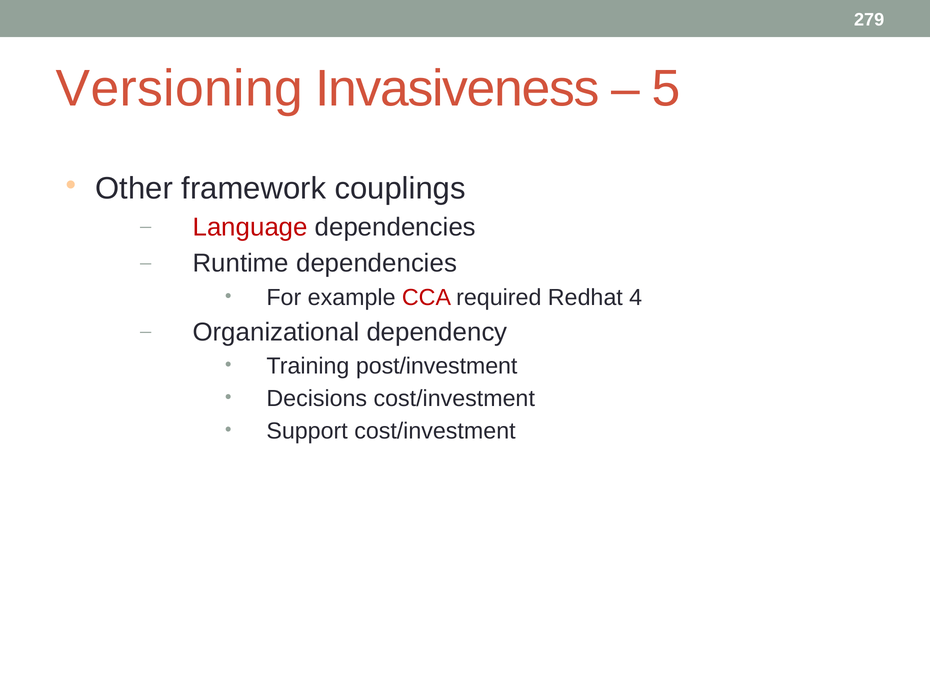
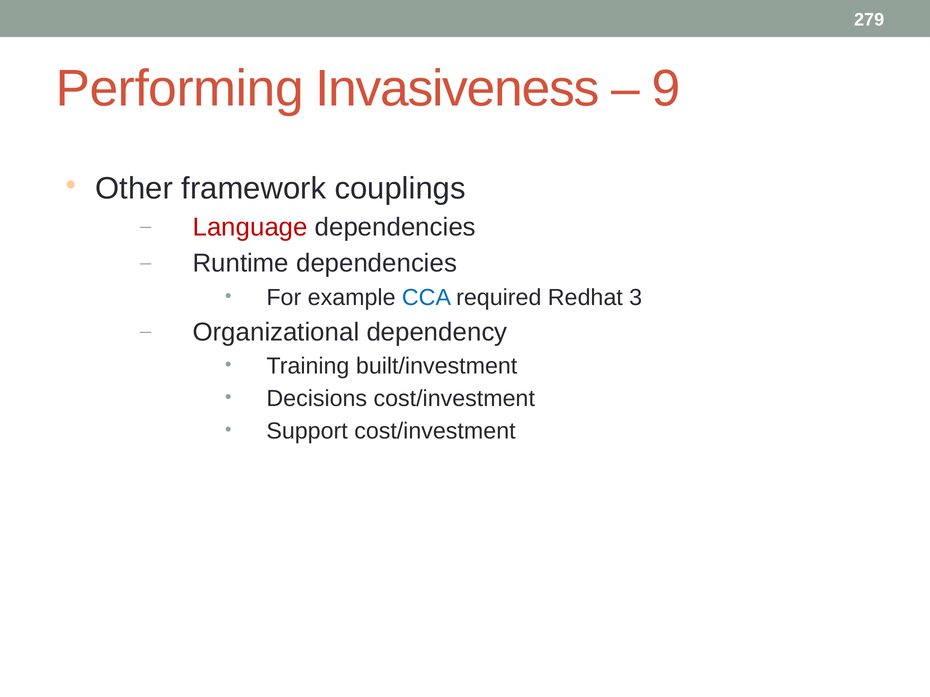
Versioning: Versioning -> Performing
5: 5 -> 9
CCA colour: red -> blue
4: 4 -> 3
post/investment: post/investment -> built/investment
